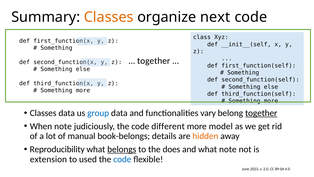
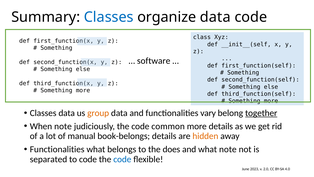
Classes at (109, 17) colour: orange -> blue
organize next: next -> data
together at (154, 61): together -> software
group colour: blue -> orange
different: different -> common
more model: model -> details
Reproducibility at (57, 149): Reproducibility -> Functionalities
belongs underline: present -> none
extension: extension -> separated
to used: used -> code
